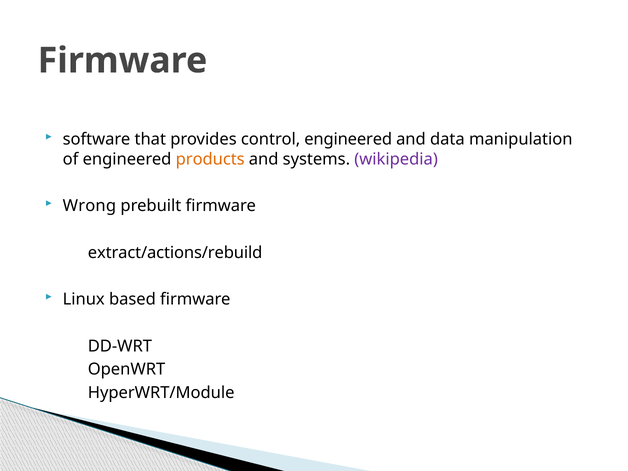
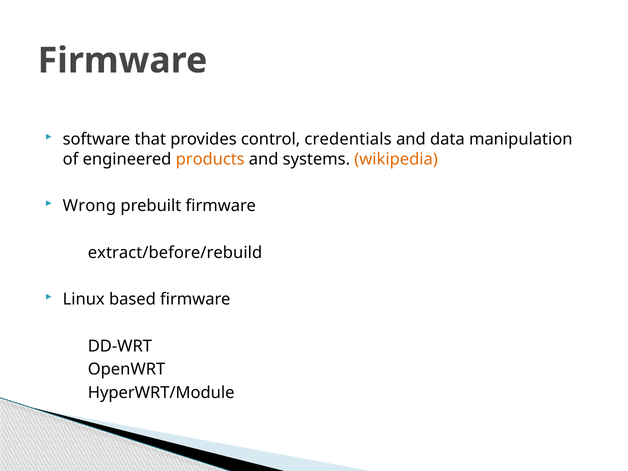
control engineered: engineered -> credentials
wikipedia colour: purple -> orange
extract/actions/rebuild: extract/actions/rebuild -> extract/before/rebuild
